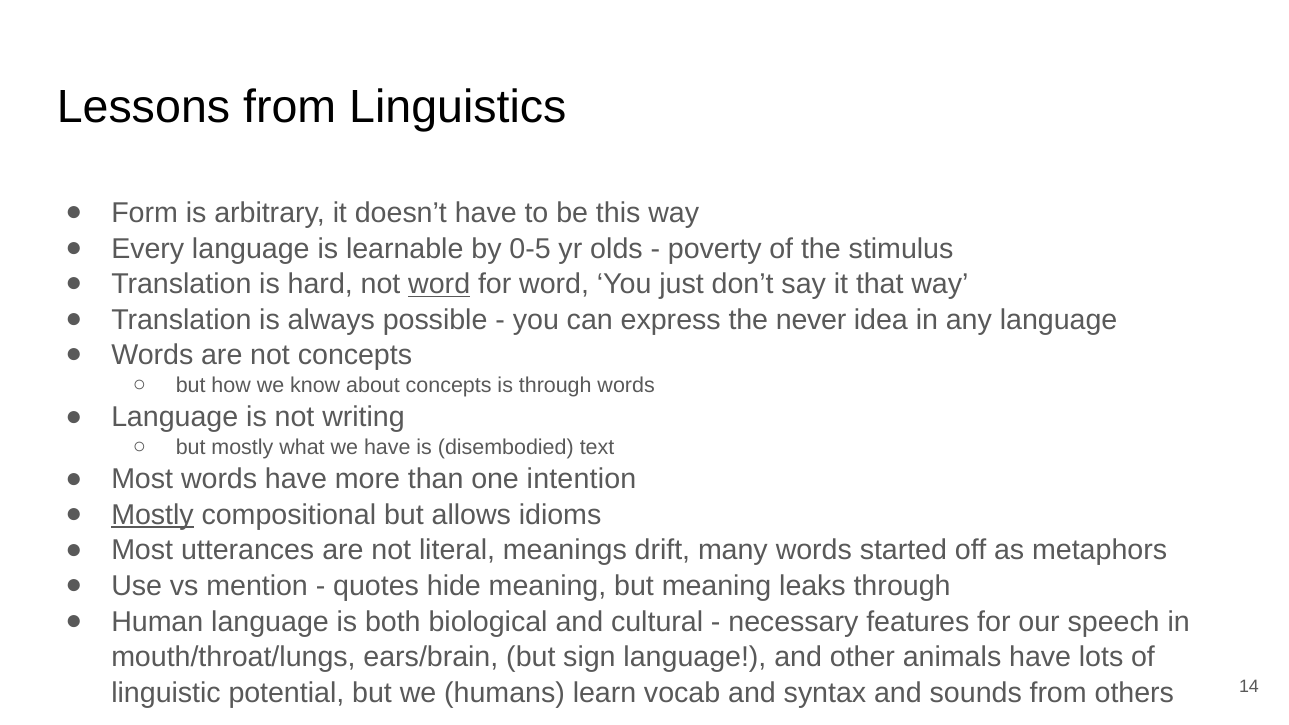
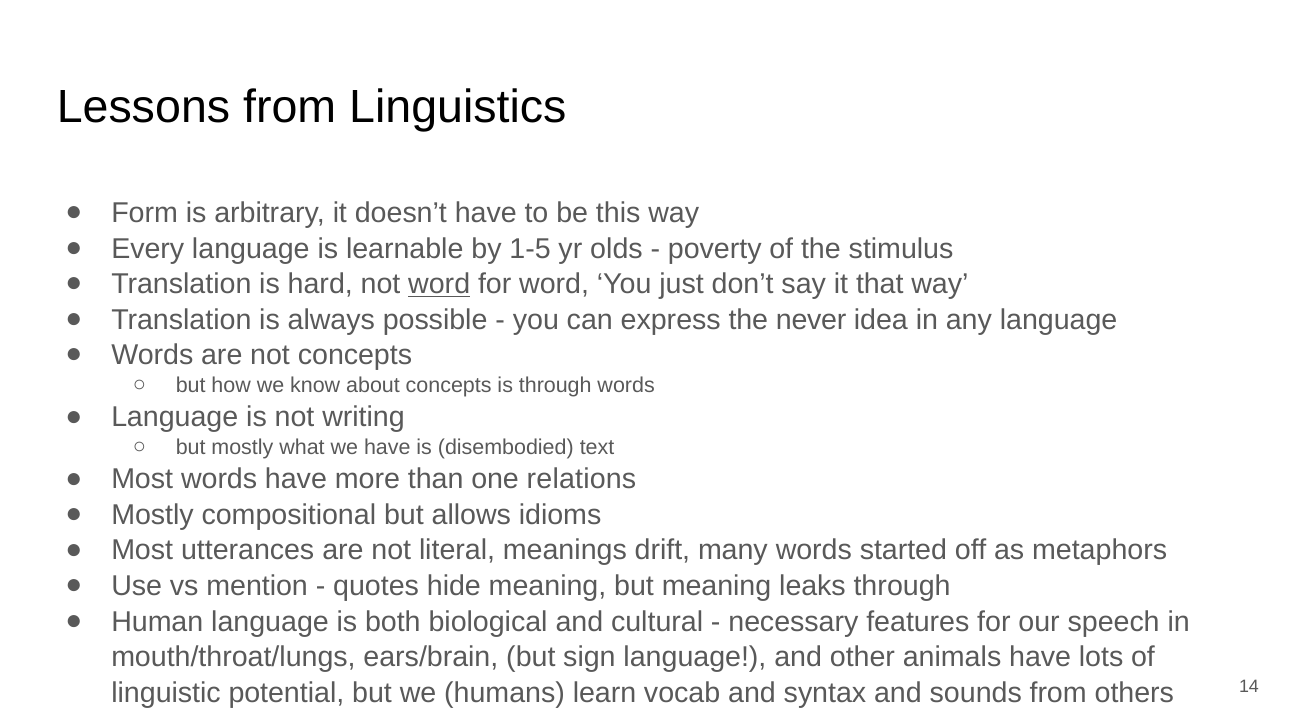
0-5: 0-5 -> 1-5
intention: intention -> relations
Mostly at (153, 515) underline: present -> none
